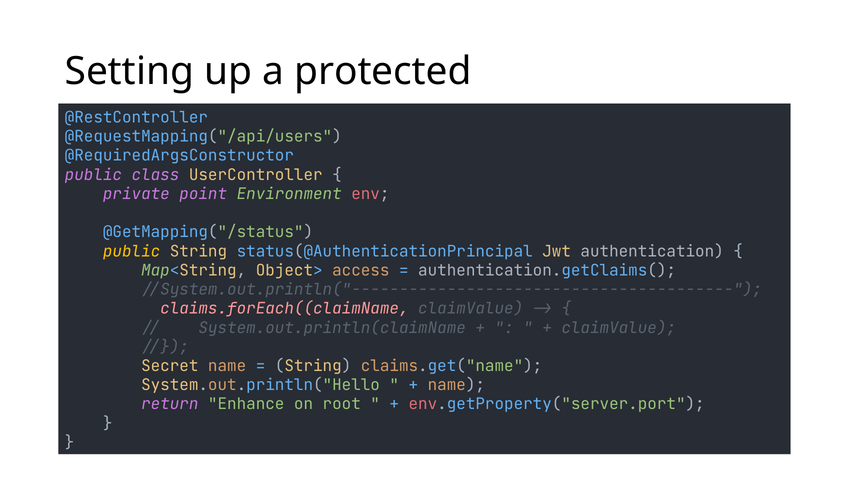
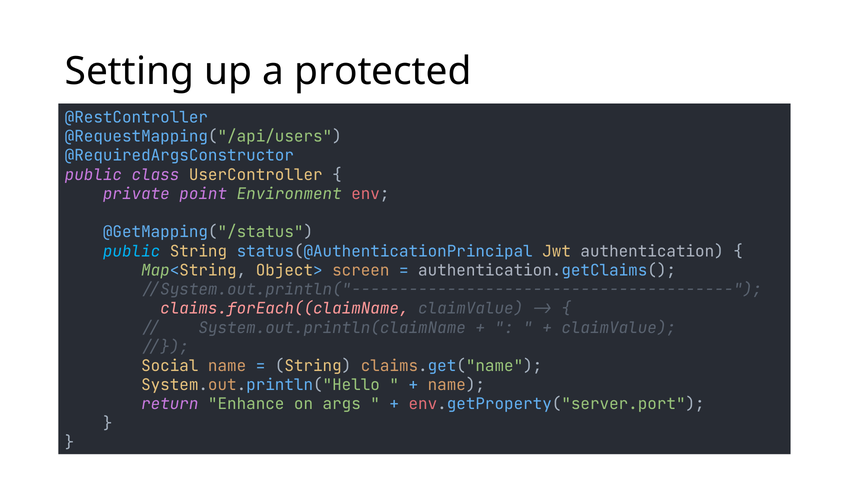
public at (132, 251) colour: yellow -> light blue
access: access -> screen
Secret: Secret -> Social
root: root -> args
